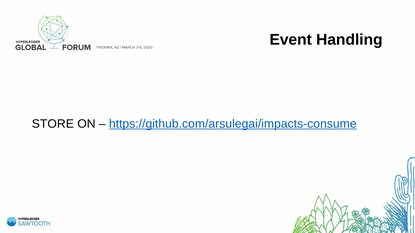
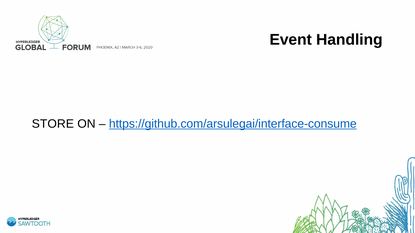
https://github.com/arsulegai/impacts-consume: https://github.com/arsulegai/impacts-consume -> https://github.com/arsulegai/interface-consume
